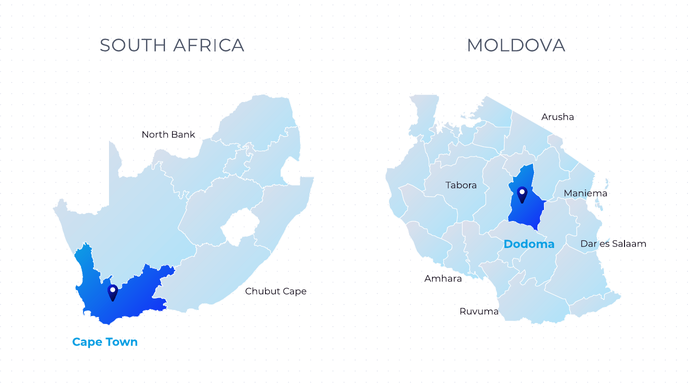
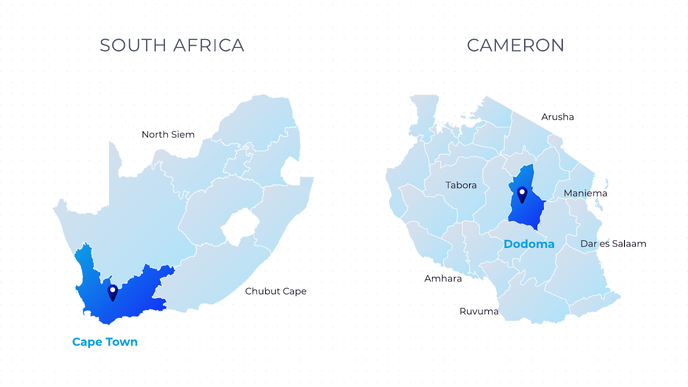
MOLDOVA: MOLDOVA -> CAMERON
Bank: Bank -> Siem
